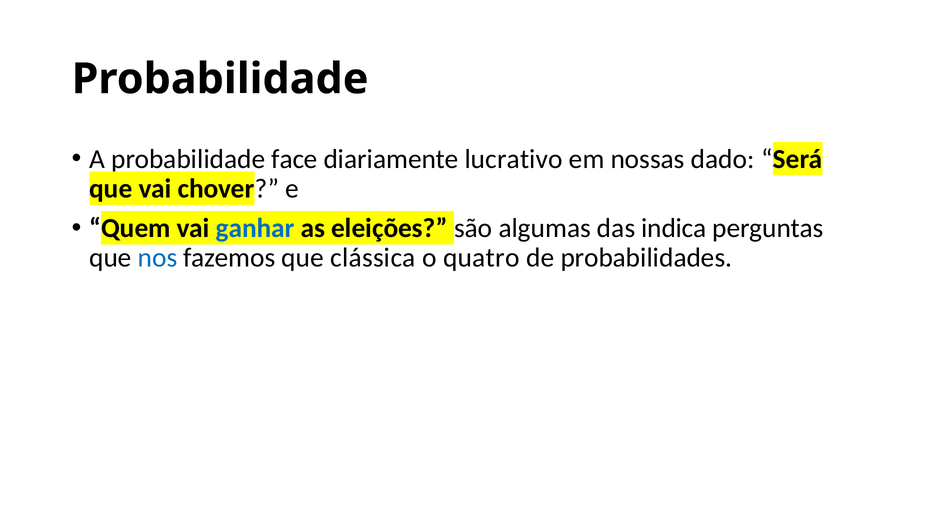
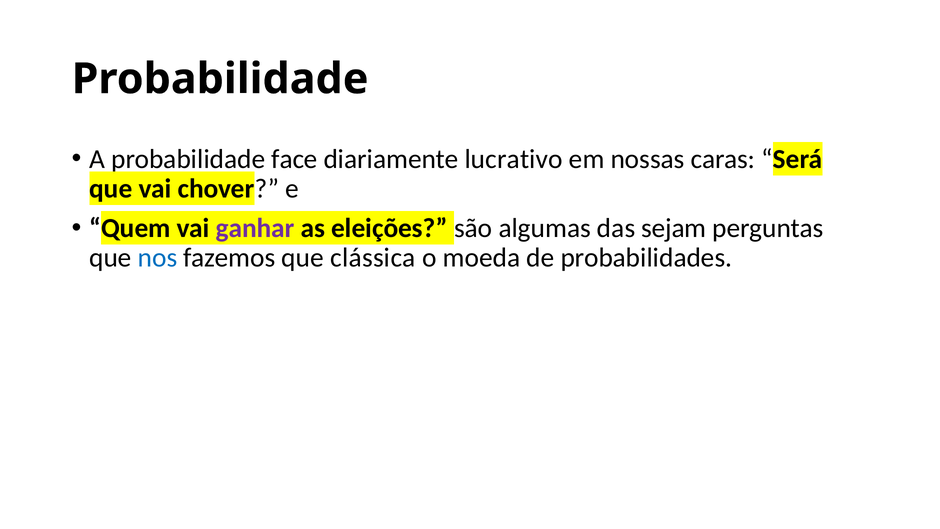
dado: dado -> caras
ganhar colour: blue -> purple
indica: indica -> sejam
quatro: quatro -> moeda
